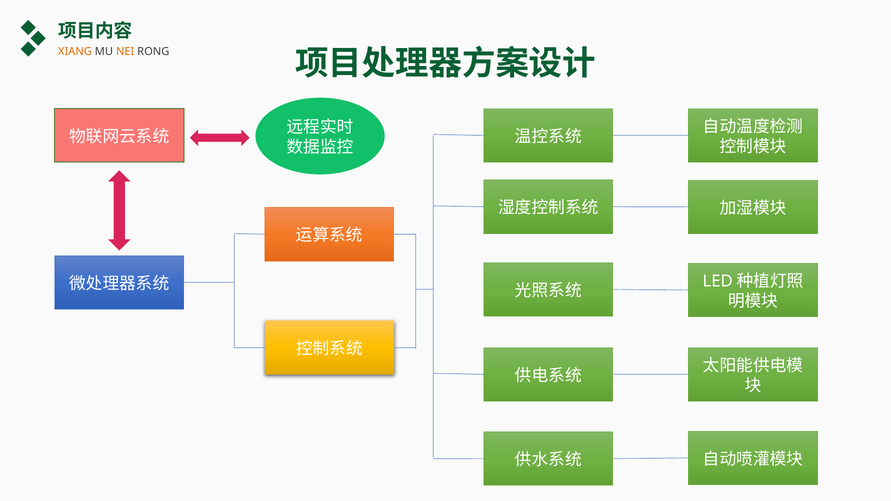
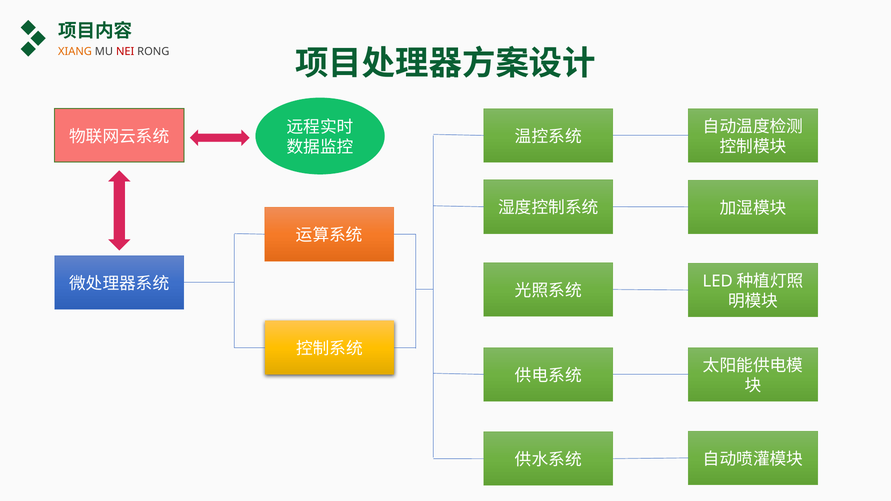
NEI colour: orange -> red
